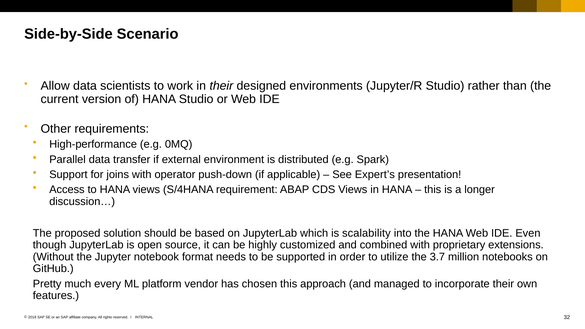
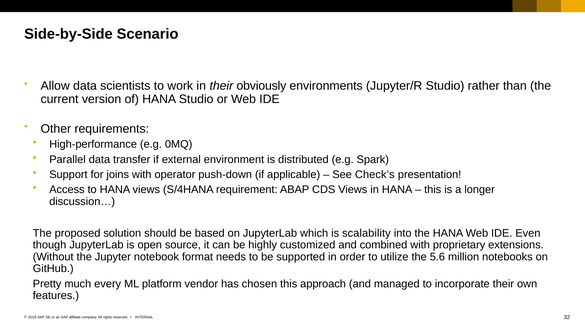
designed: designed -> obviously
Expert’s: Expert’s -> Check’s
3.7: 3.7 -> 5.6
